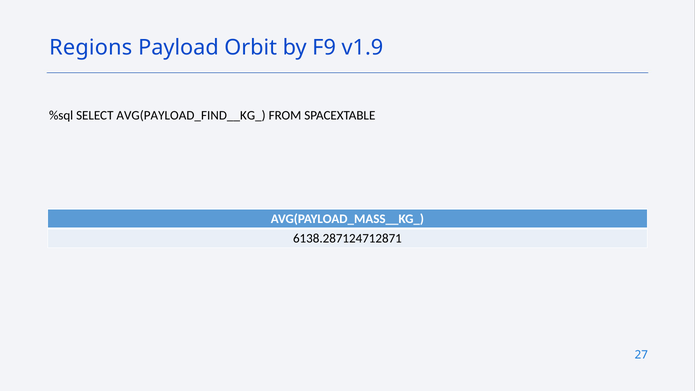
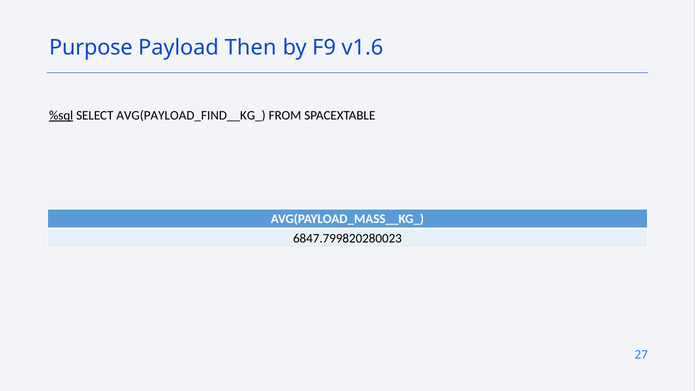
Regions: Regions -> Purpose
Orbit: Orbit -> Then
v1.9: v1.9 -> v1.6
%sql underline: none -> present
6138.287124712871: 6138.287124712871 -> 6847.799820280023
